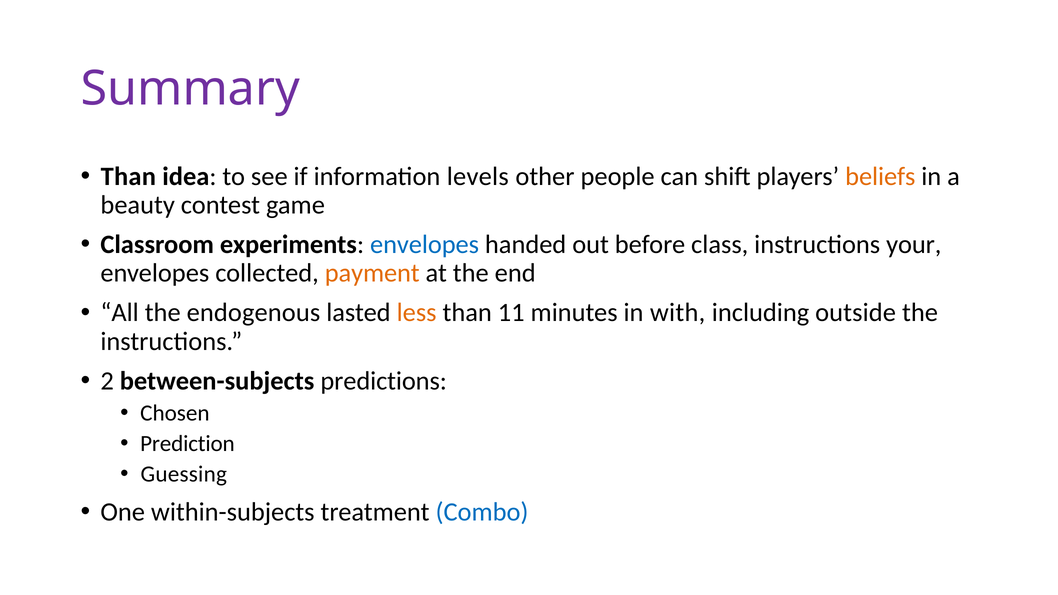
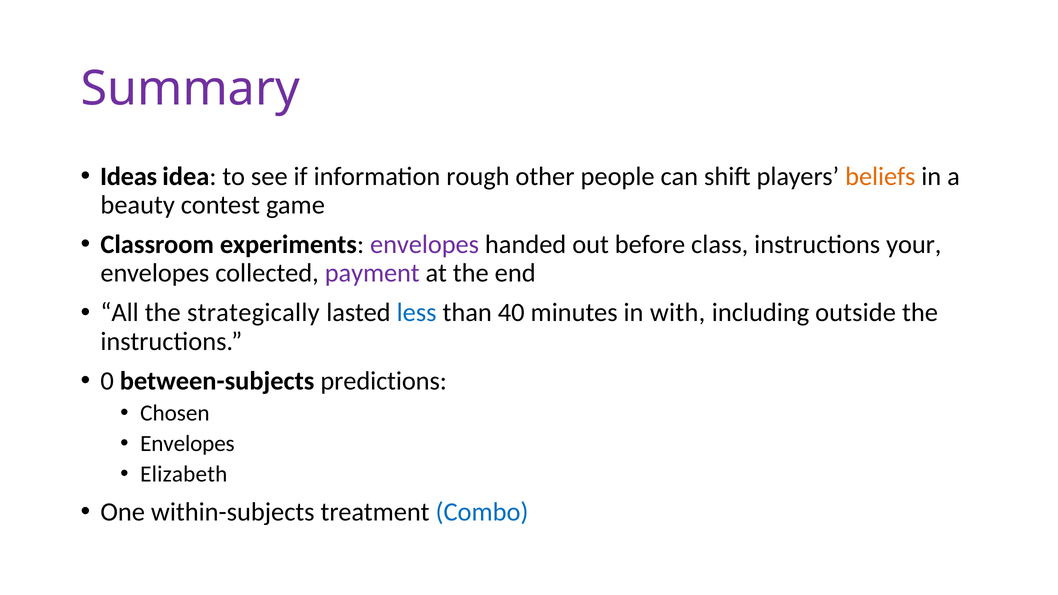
Than at (128, 177): Than -> Ideas
levels: levels -> rough
envelopes at (425, 245) colour: blue -> purple
payment colour: orange -> purple
endogenous: endogenous -> strategically
less colour: orange -> blue
11: 11 -> 40
2: 2 -> 0
Prediction at (187, 444): Prediction -> Envelopes
Guessing: Guessing -> Elizabeth
